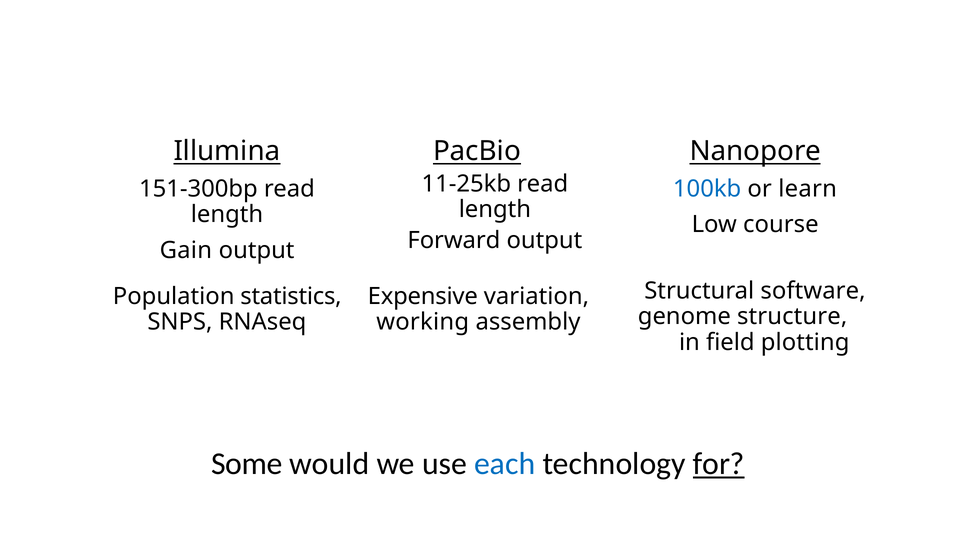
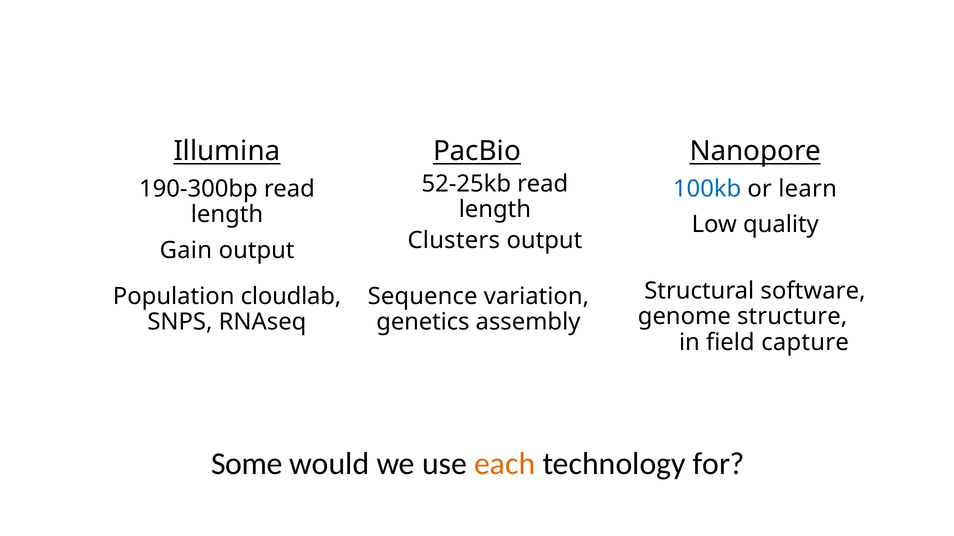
11-25kb: 11-25kb -> 52-25kb
151-300bp: 151-300bp -> 190-300bp
course: course -> quality
Forward: Forward -> Clusters
statistics: statistics -> cloudlab
Expensive: Expensive -> Sequence
working: working -> genetics
plotting: plotting -> capture
each colour: blue -> orange
for underline: present -> none
